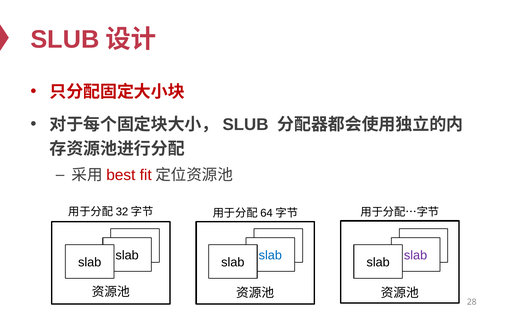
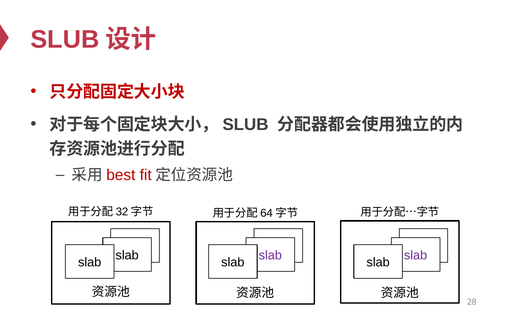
slab at (270, 255) colour: blue -> purple
